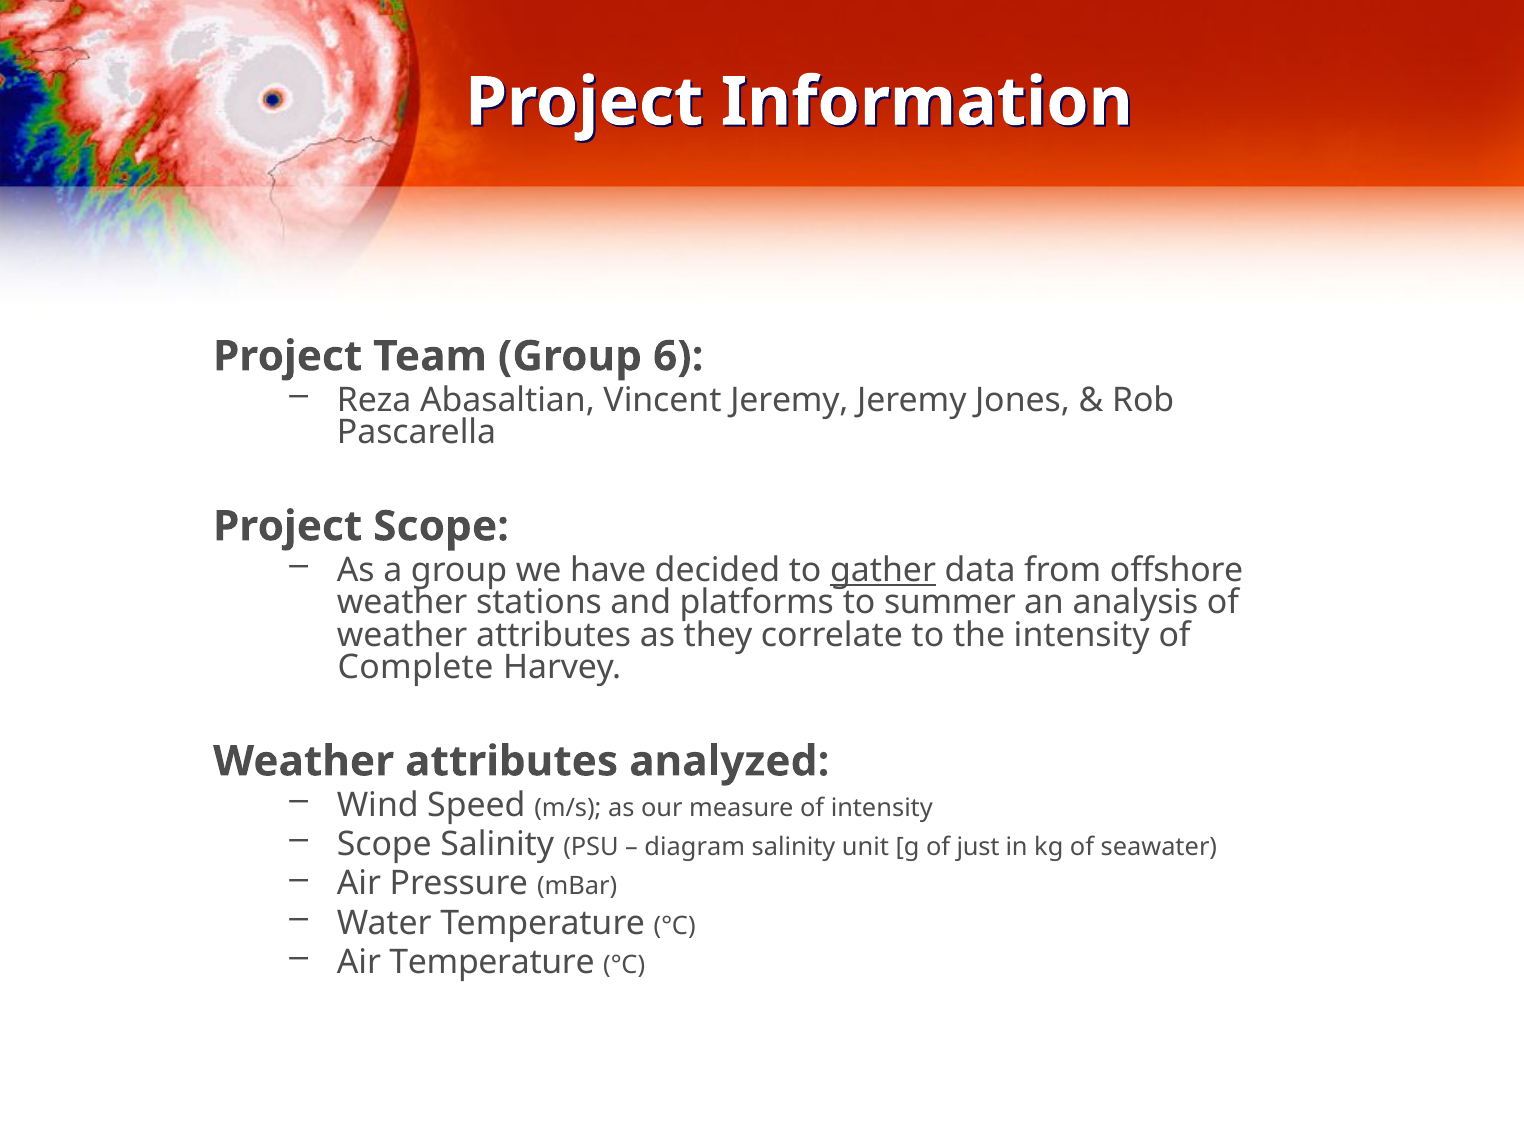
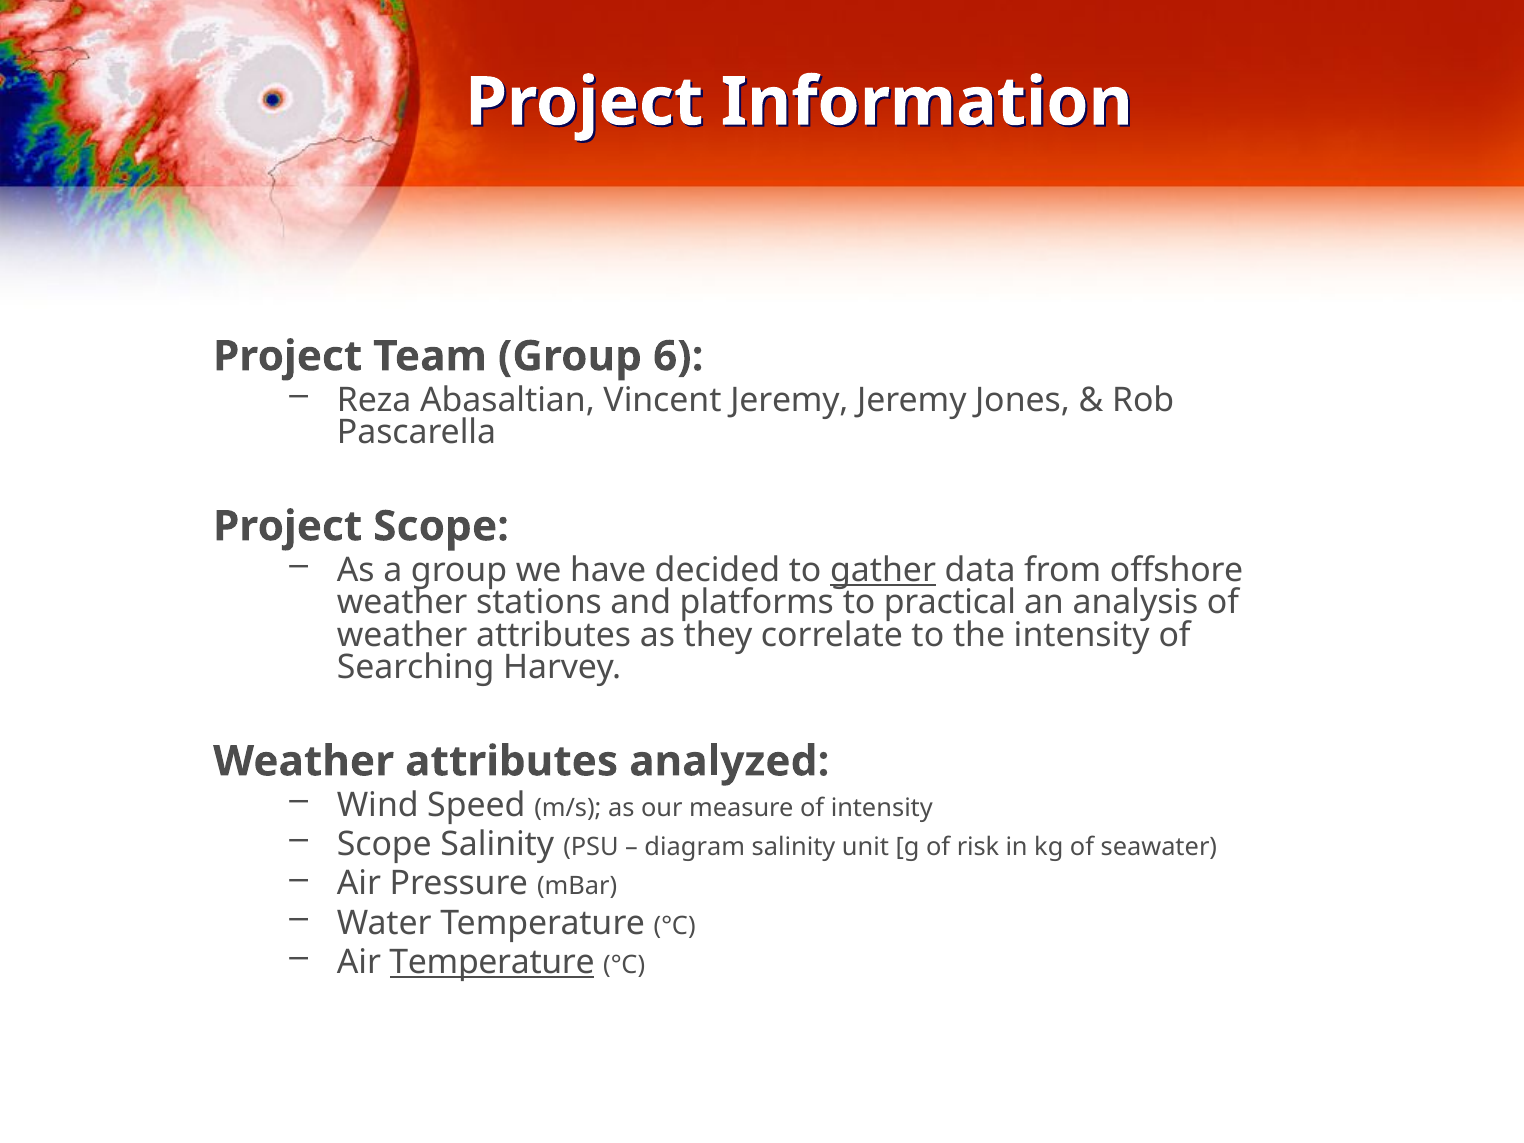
summer: summer -> practical
Complete: Complete -> Searching
just: just -> risk
Temperature at (492, 962) underline: none -> present
